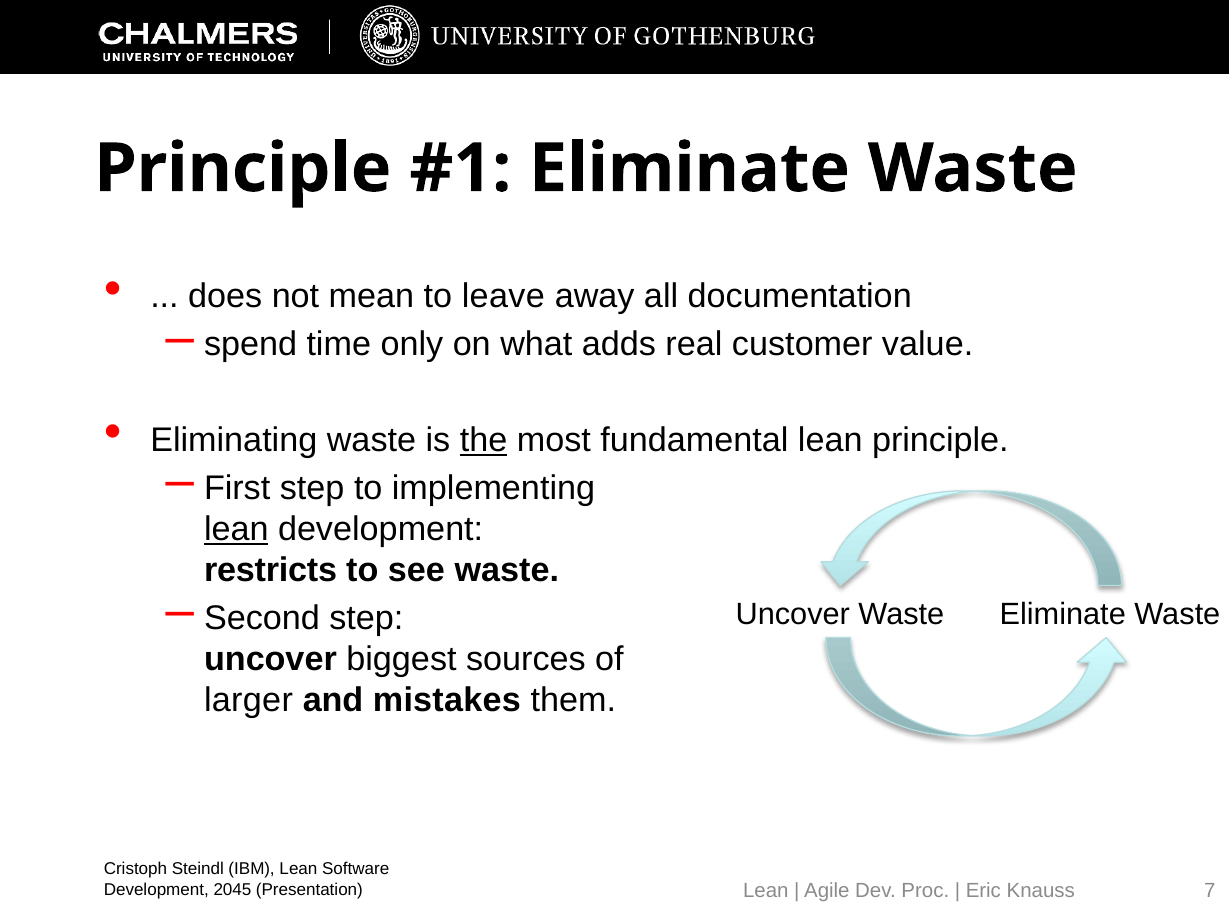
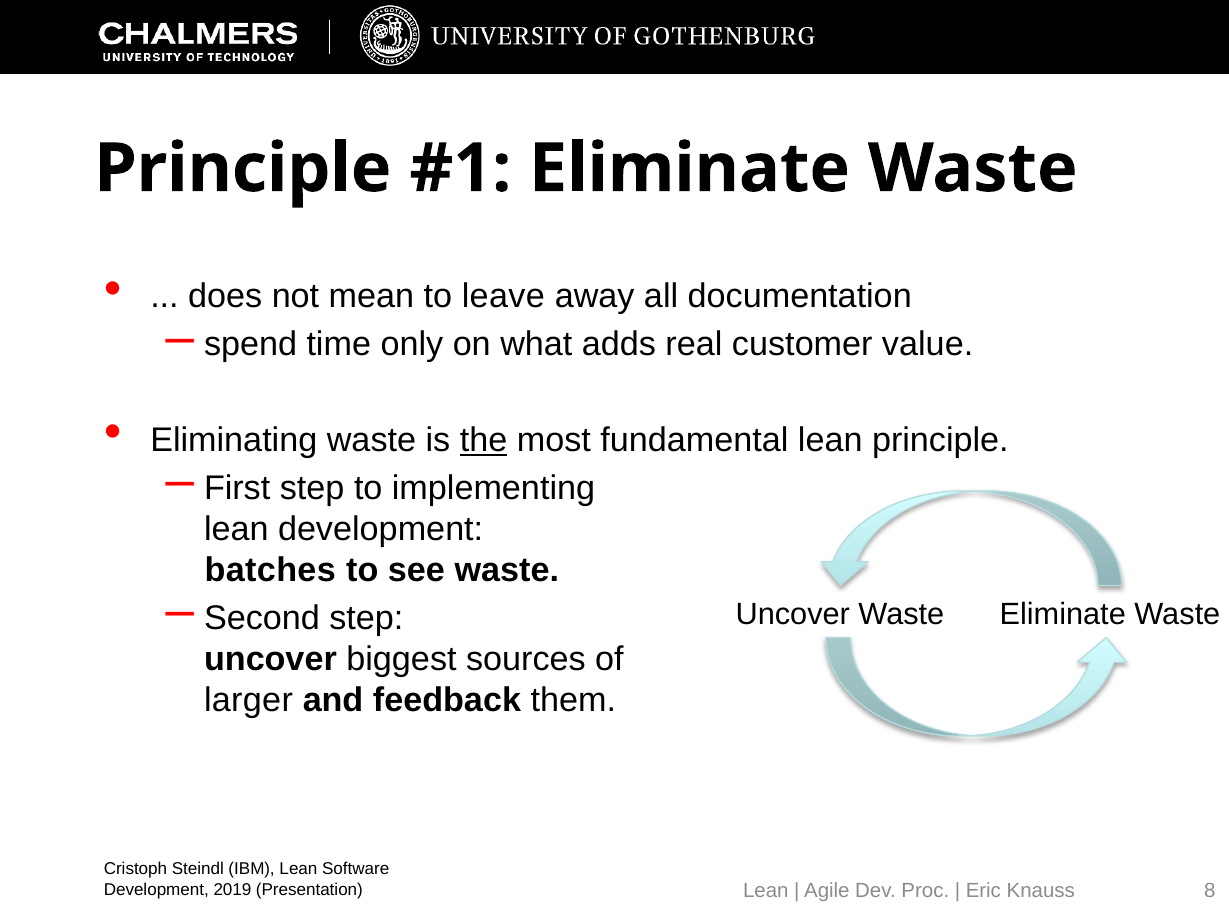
lean at (236, 529) underline: present -> none
restricts: restricts -> batches
mistakes: mistakes -> feedback
2045: 2045 -> 2019
7: 7 -> 8
